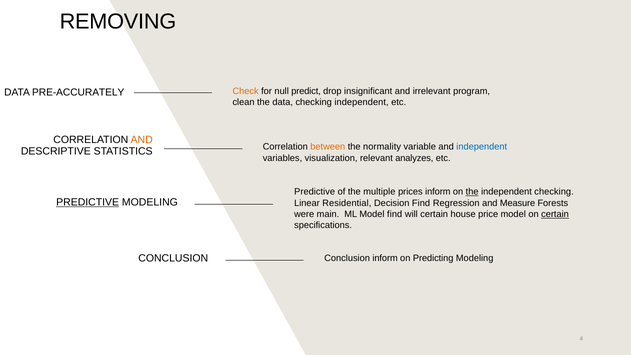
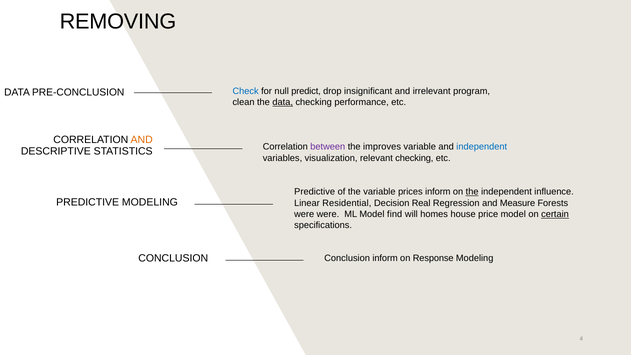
Check colour: orange -> blue
PRE-ACCURATELY: PRE-ACCURATELY -> PRE-CONCLUSION
data at (283, 102) underline: none -> present
checking independent: independent -> performance
between colour: orange -> purple
normality: normality -> improves
relevant analyzes: analyzes -> checking
the multiple: multiple -> variable
independent checking: checking -> influence
PREDICTIVE at (88, 202) underline: present -> none
Decision Find: Find -> Real
were main: main -> were
will certain: certain -> homes
Predicting: Predicting -> Response
